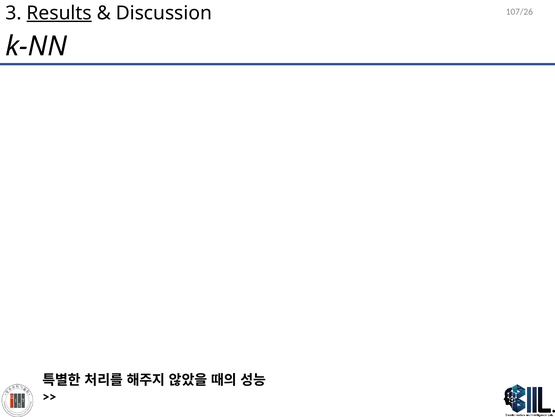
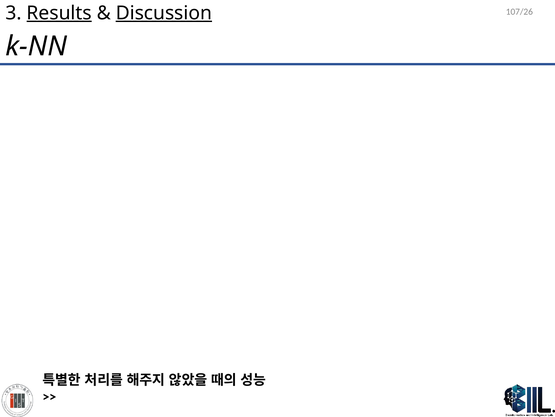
Discussion underline: none -> present
